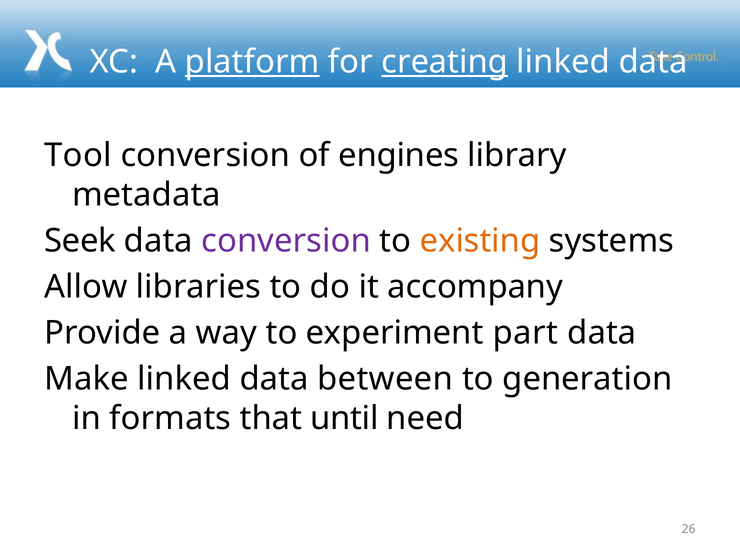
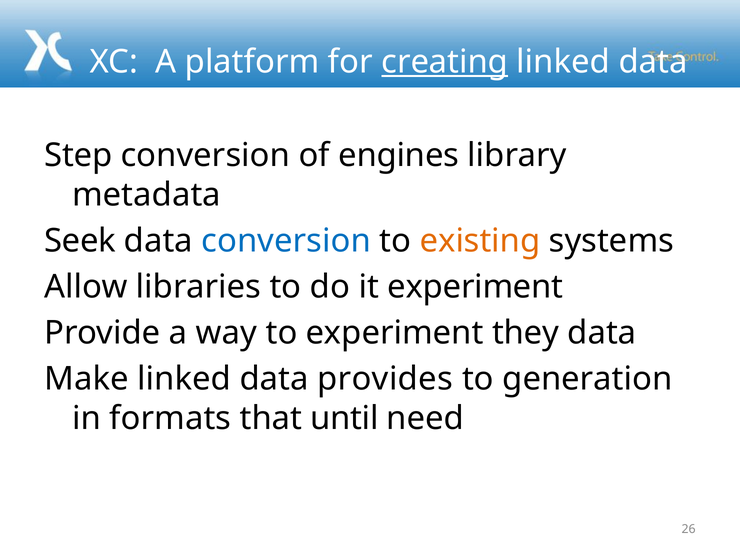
platform underline: present -> none
Tool: Tool -> Step
conversion at (286, 241) colour: purple -> blue
it accompany: accompany -> experiment
part: part -> they
between: between -> provides
